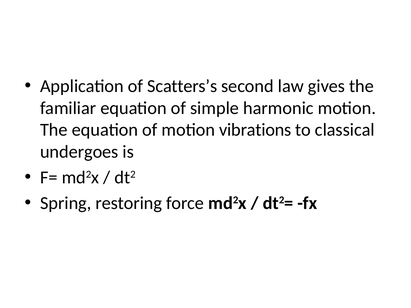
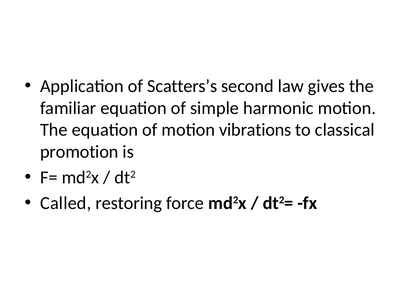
undergoes: undergoes -> promotion
Spring: Spring -> Called
